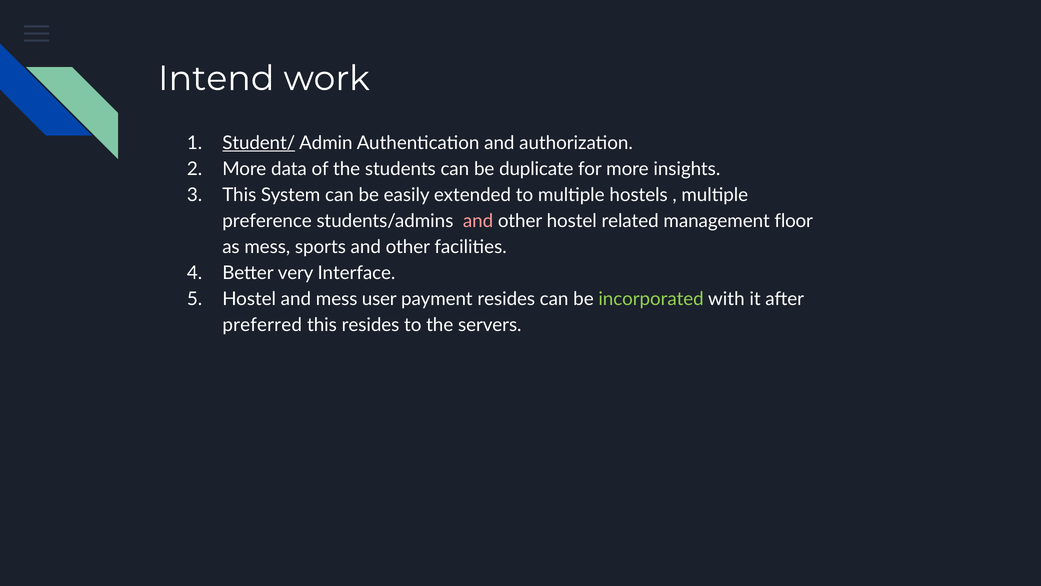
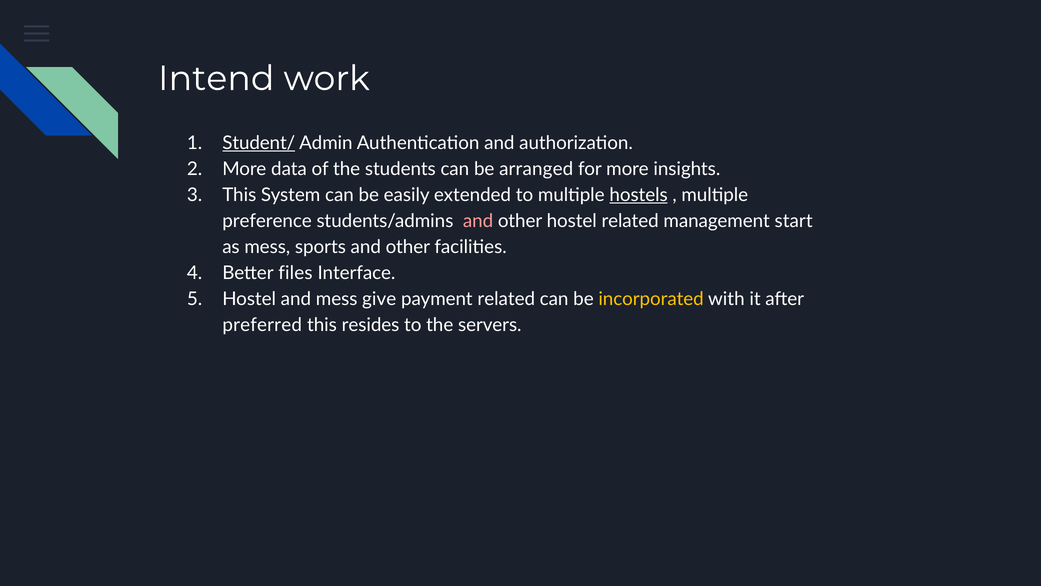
duplicate: duplicate -> arranged
hostels underline: none -> present
floor: floor -> start
very: very -> files
user: user -> give
payment resides: resides -> related
incorporated colour: light green -> yellow
